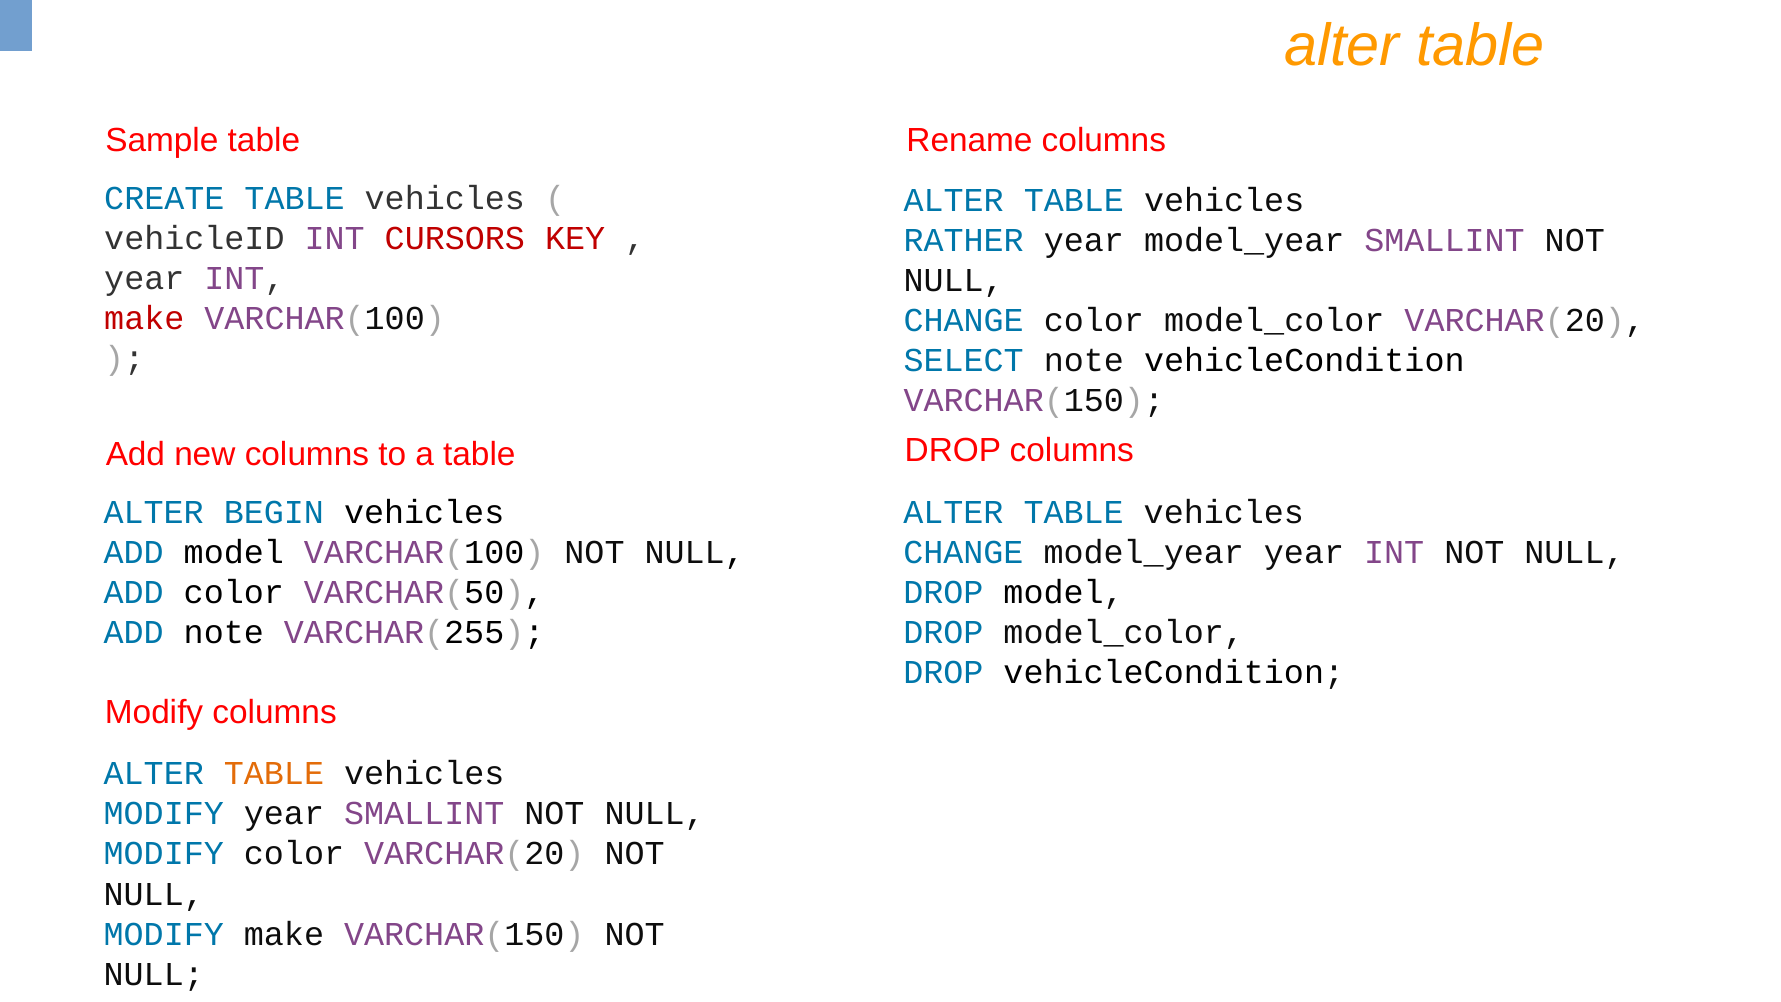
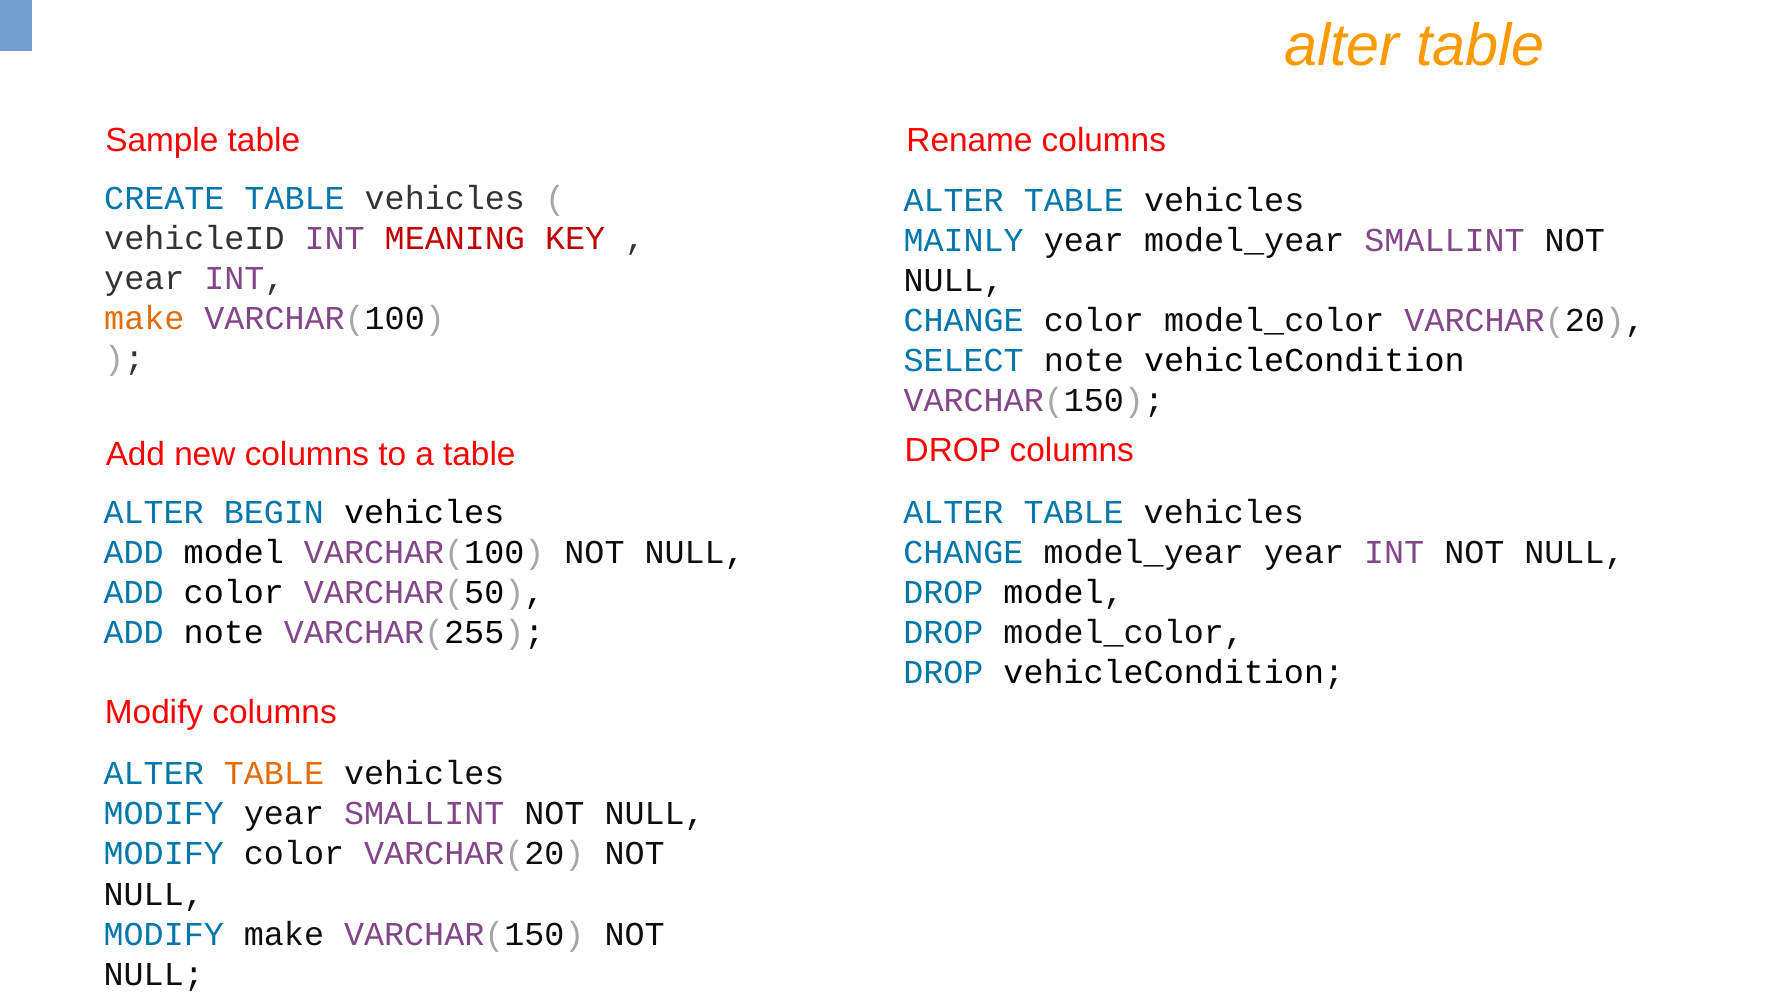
CURSORS: CURSORS -> MEANING
RATHER: RATHER -> MAINLY
make at (144, 318) colour: red -> orange
